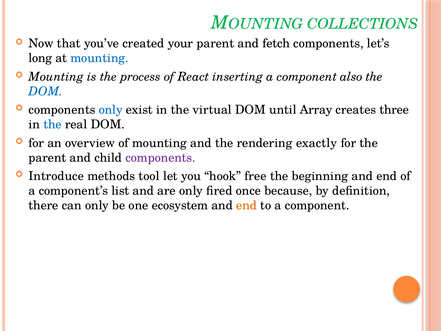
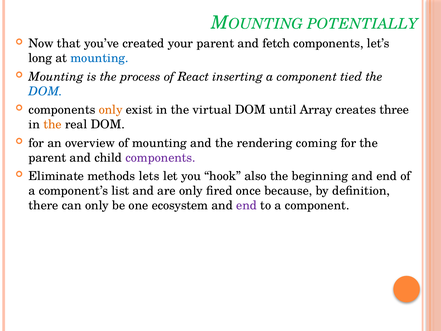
COLLECTIONS: COLLECTIONS -> POTENTIALLY
also: also -> tied
only at (111, 110) colour: blue -> orange
the at (53, 124) colour: blue -> orange
exactly: exactly -> coming
Introduce: Introduce -> Eliminate
tool: tool -> lets
free: free -> also
end at (247, 205) colour: orange -> purple
